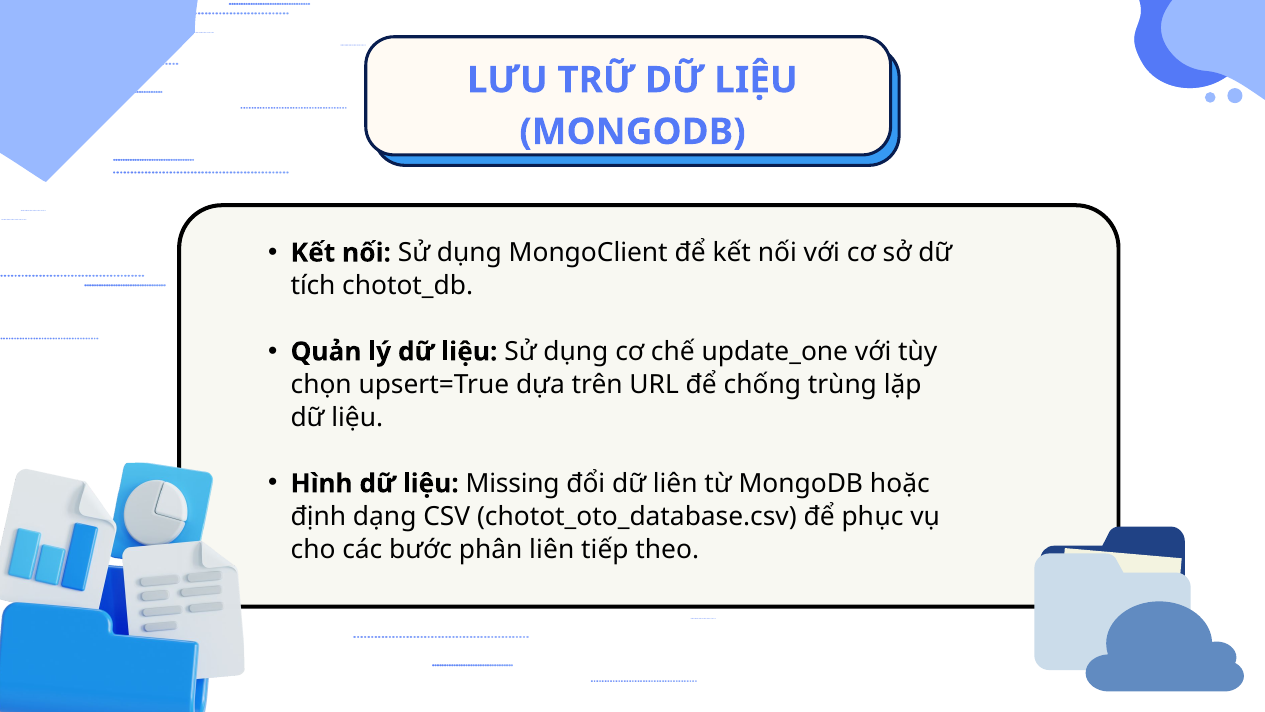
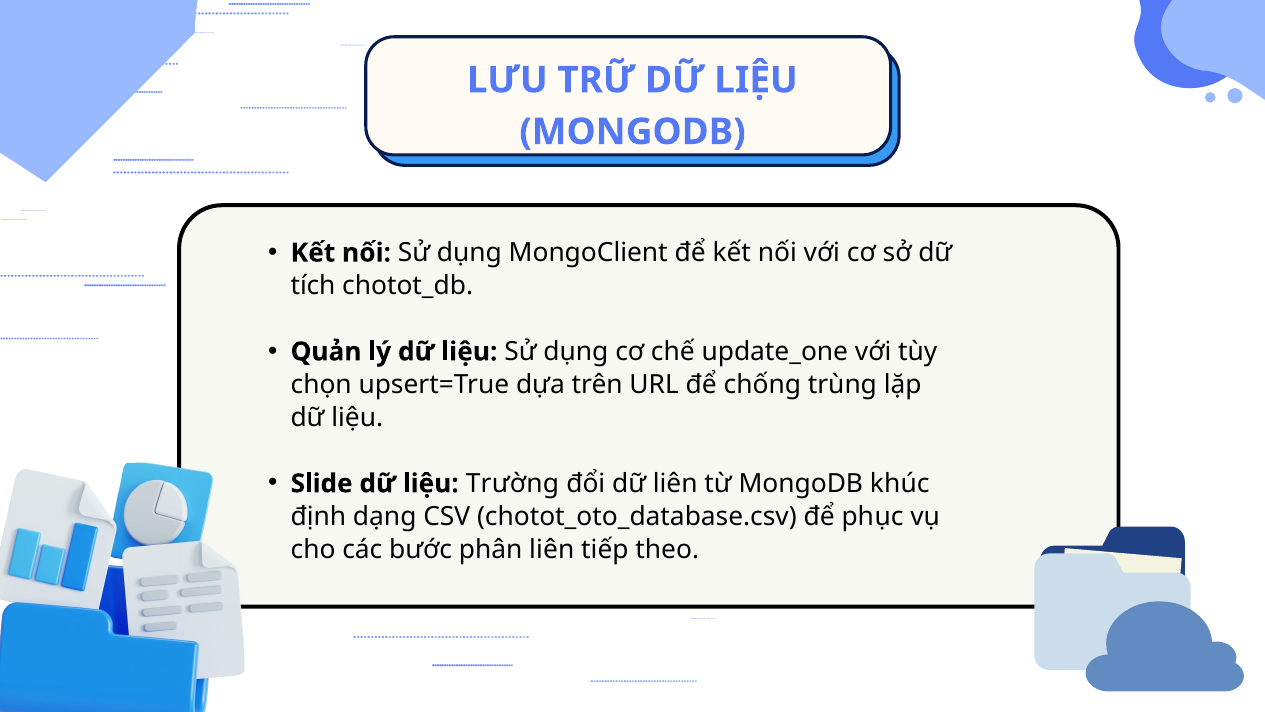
Hình: Hình -> Slide
Missing: Missing -> Trường
hoặc: hoặc -> khúc
